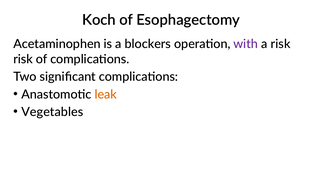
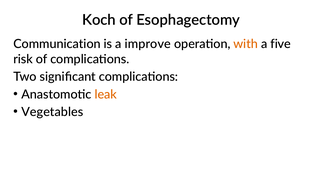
Acetaminophen: Acetaminophen -> Communication
blockers: blockers -> improve
with colour: purple -> orange
a risk: risk -> five
